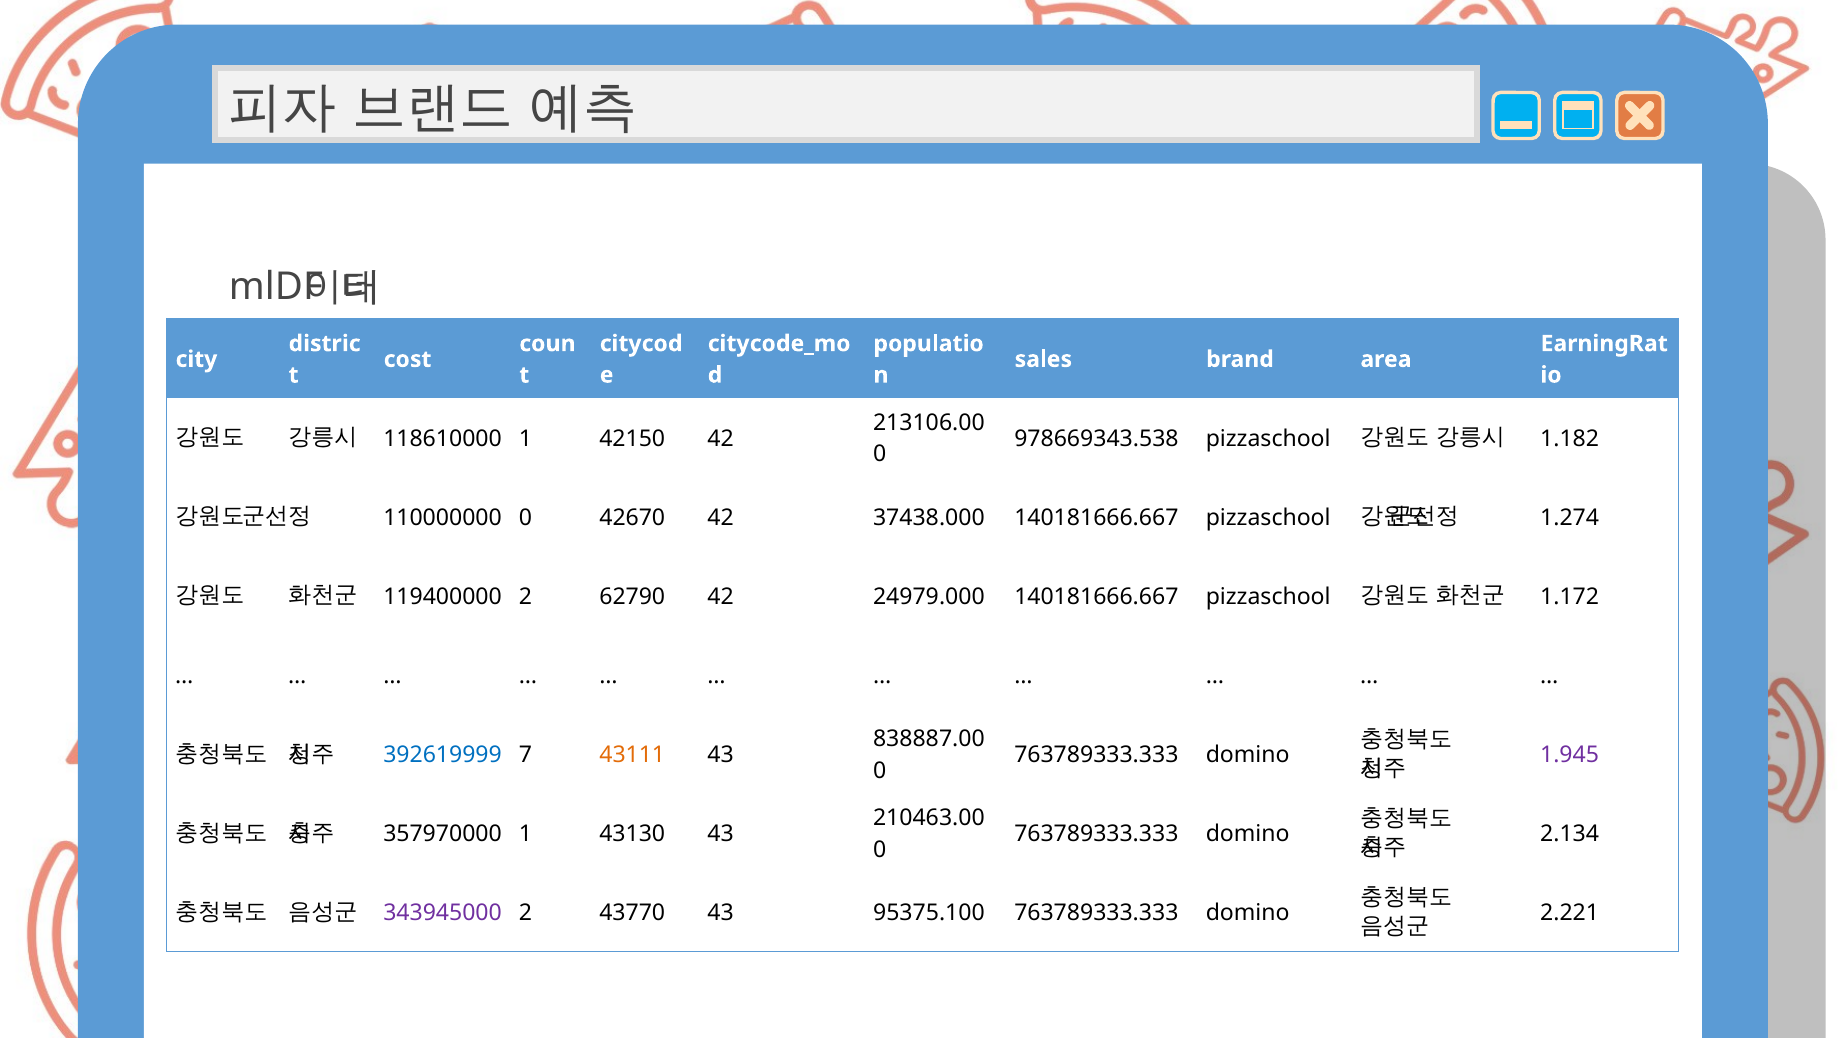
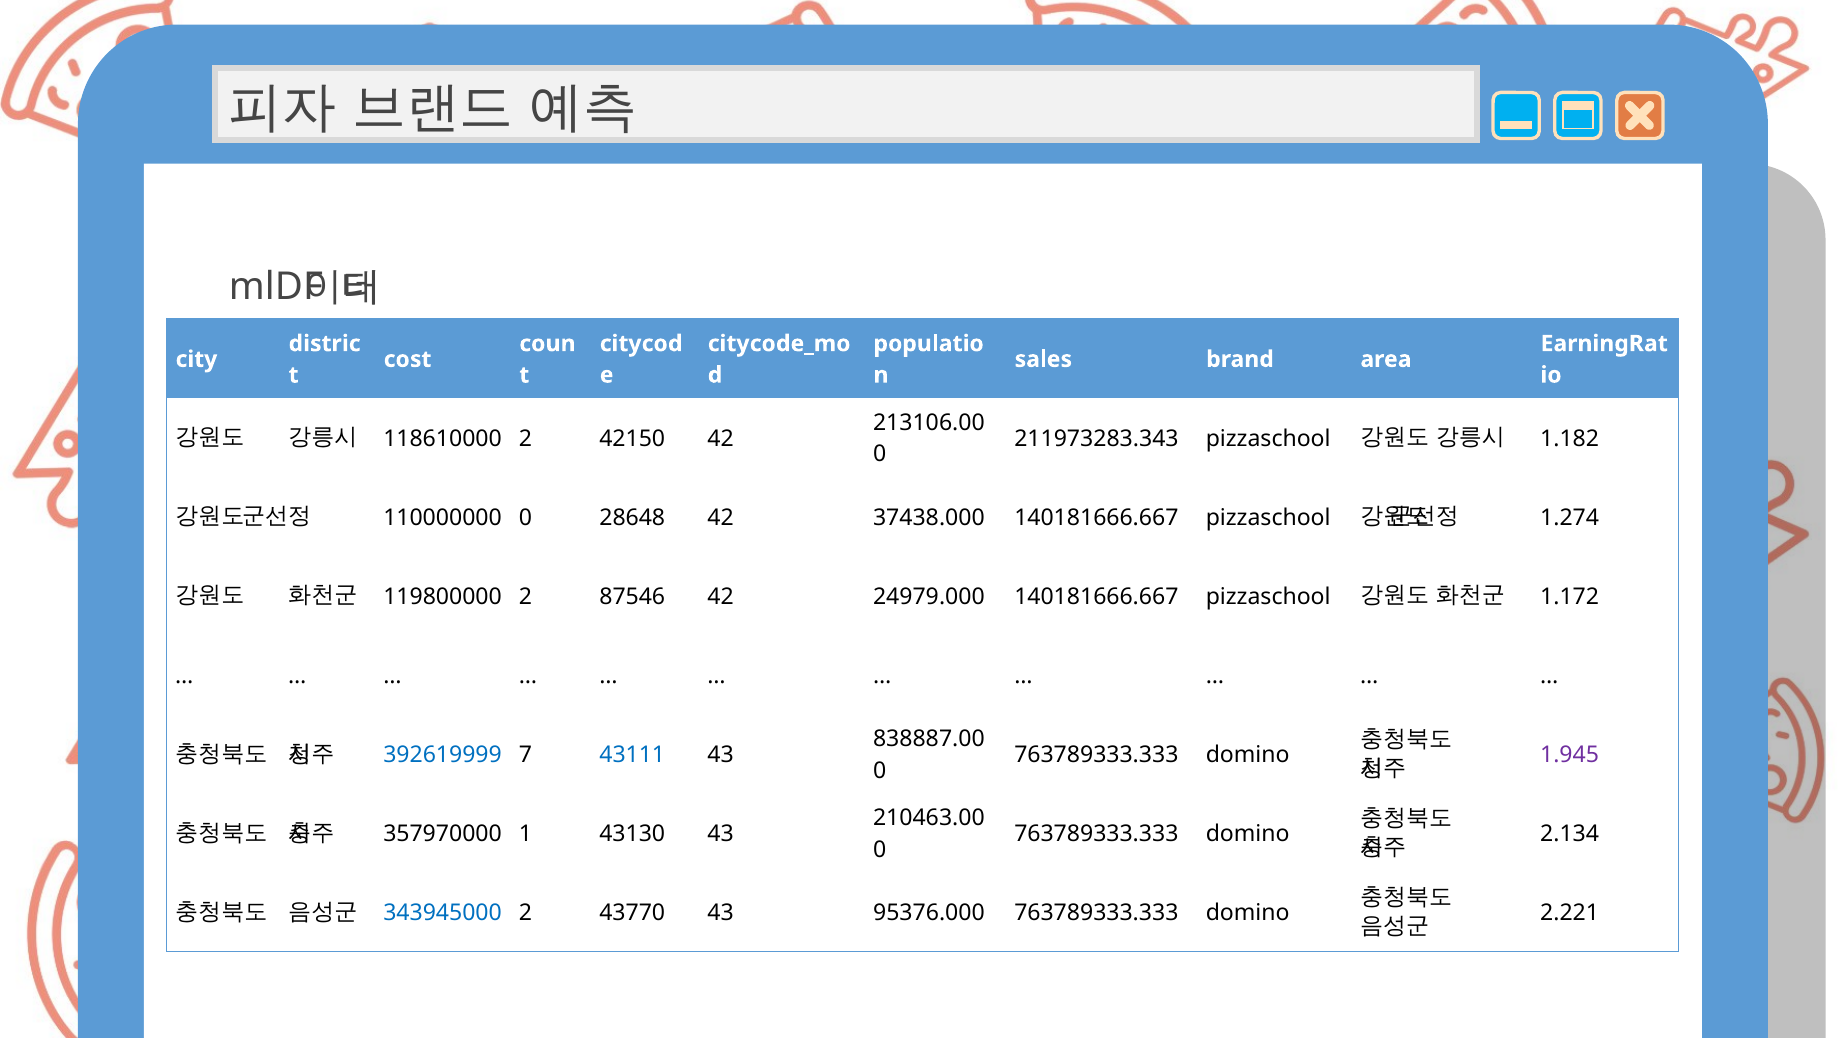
118610000 1: 1 -> 2
978669343.538: 978669343.538 -> 211973283.343
42670: 42670 -> 28648
119400000: 119400000 -> 119800000
62790: 62790 -> 87546
43111 colour: orange -> blue
343945000 colour: purple -> blue
95375.100: 95375.100 -> 95376.000
